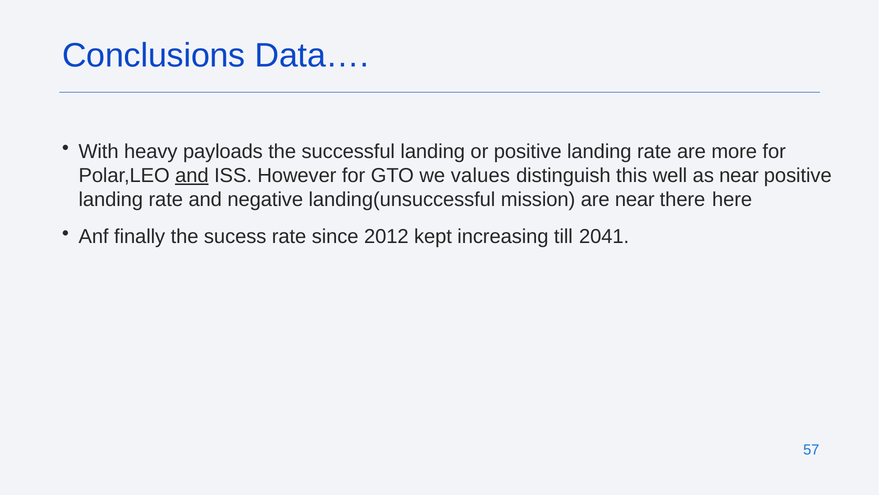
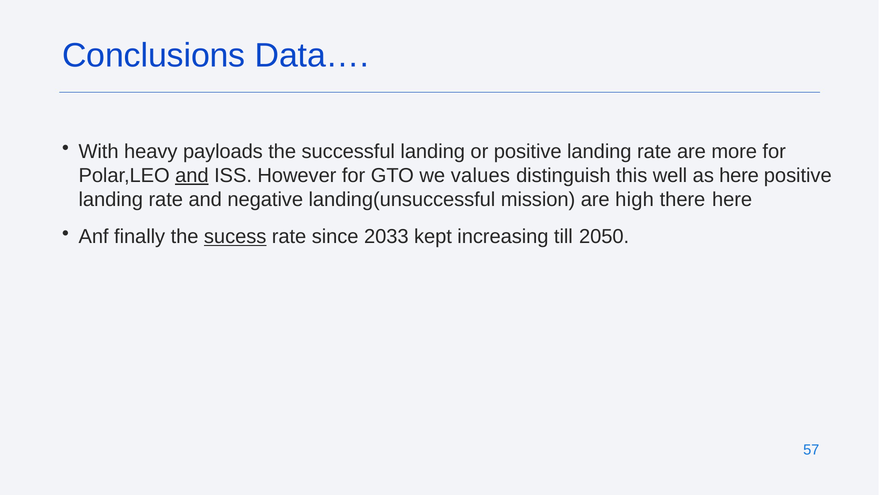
as near: near -> here
are near: near -> high
sucess underline: none -> present
2012: 2012 -> 2033
2041: 2041 -> 2050
